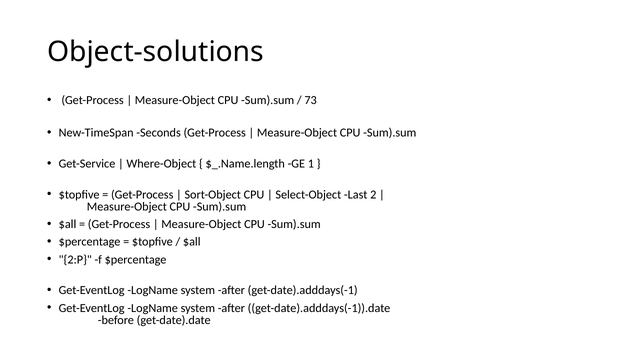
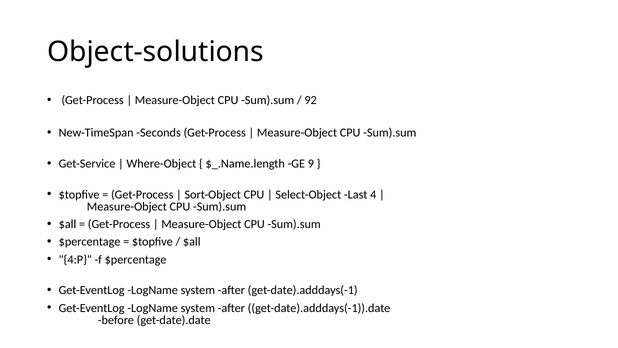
73: 73 -> 92
1: 1 -> 9
2: 2 -> 4
2:P: 2:P -> 4:P
